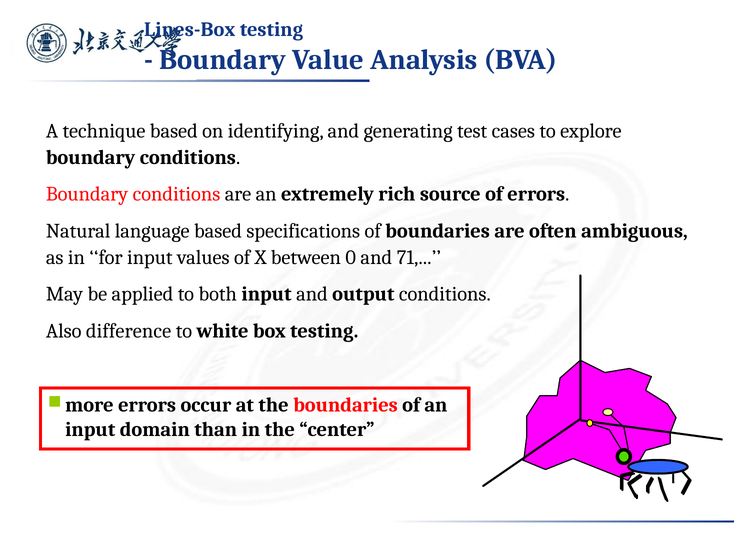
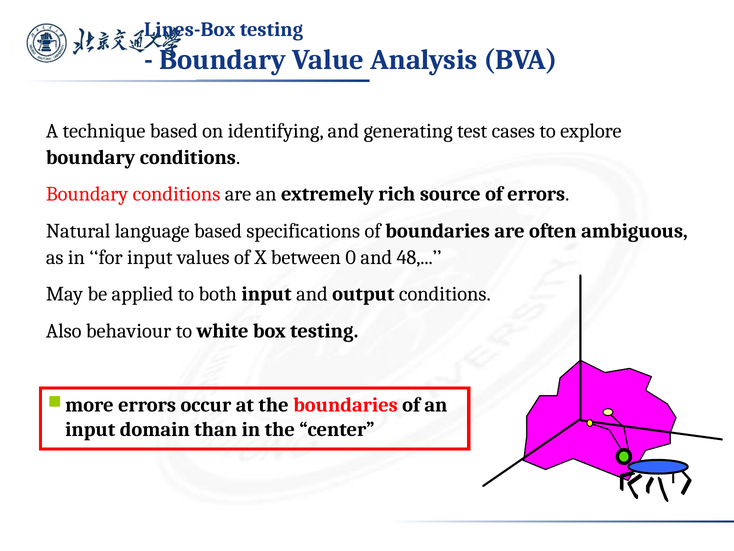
71: 71 -> 48
difference: difference -> behaviour
